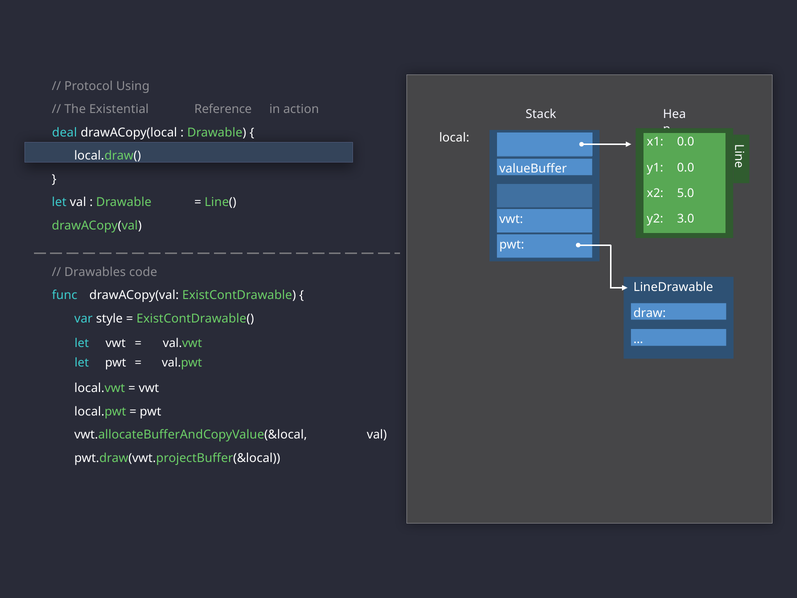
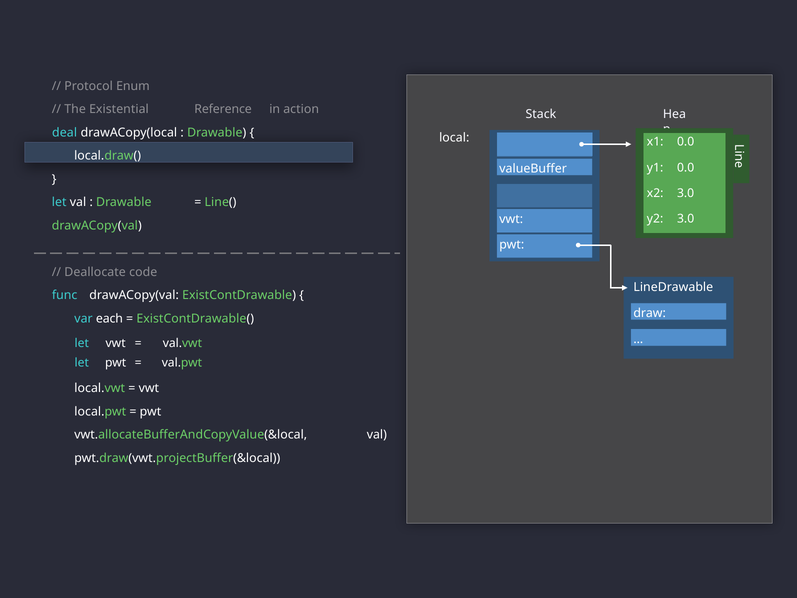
Using: Using -> Enum
x2 5.0: 5.0 -> 3.0
Drawables: Drawables -> Deallocate
style: style -> each
